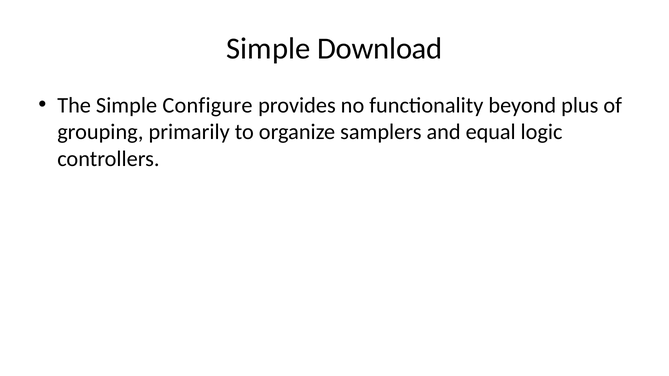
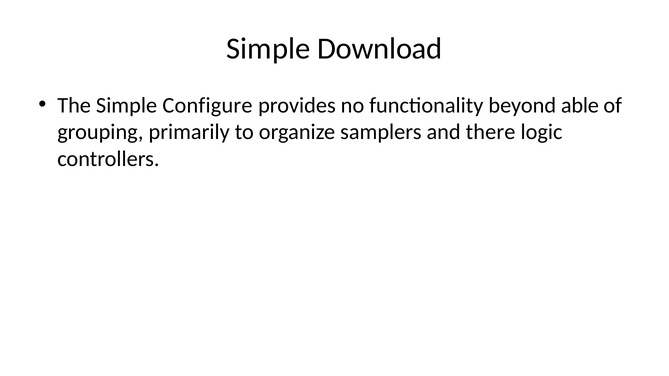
plus: plus -> able
equal: equal -> there
